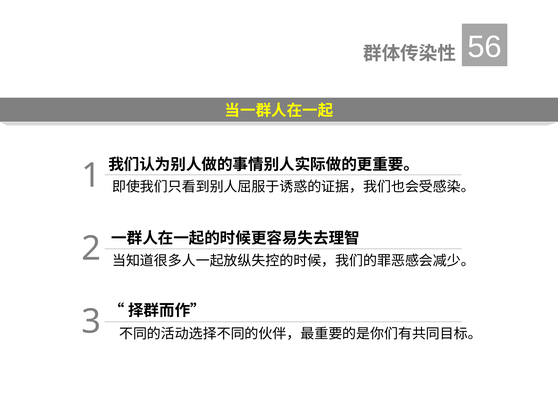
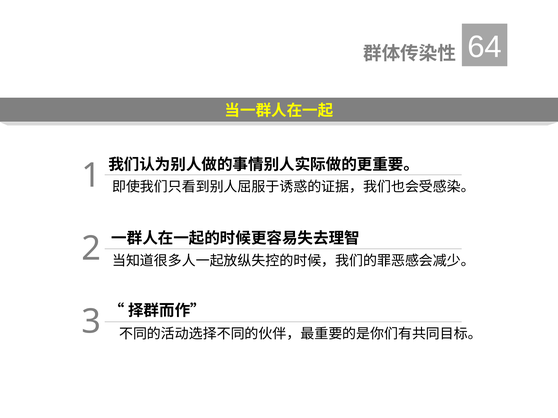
56: 56 -> 64
